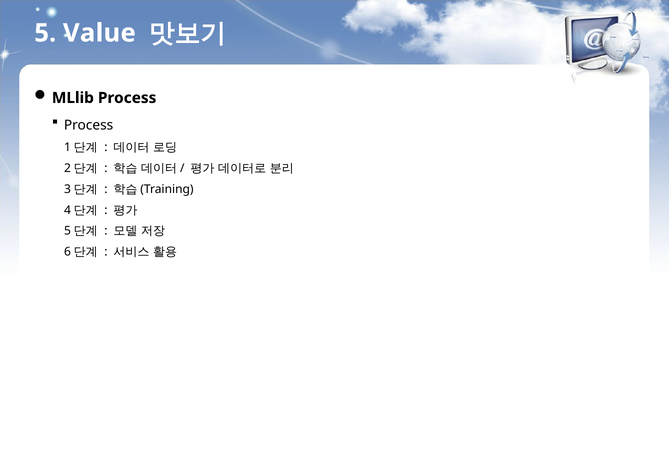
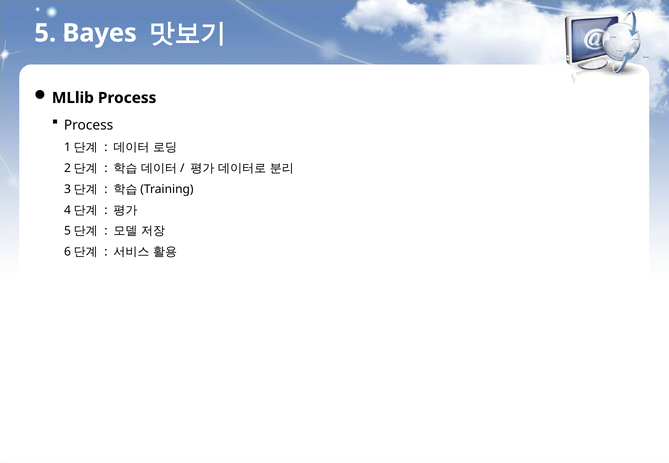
Value: Value -> Bayes
